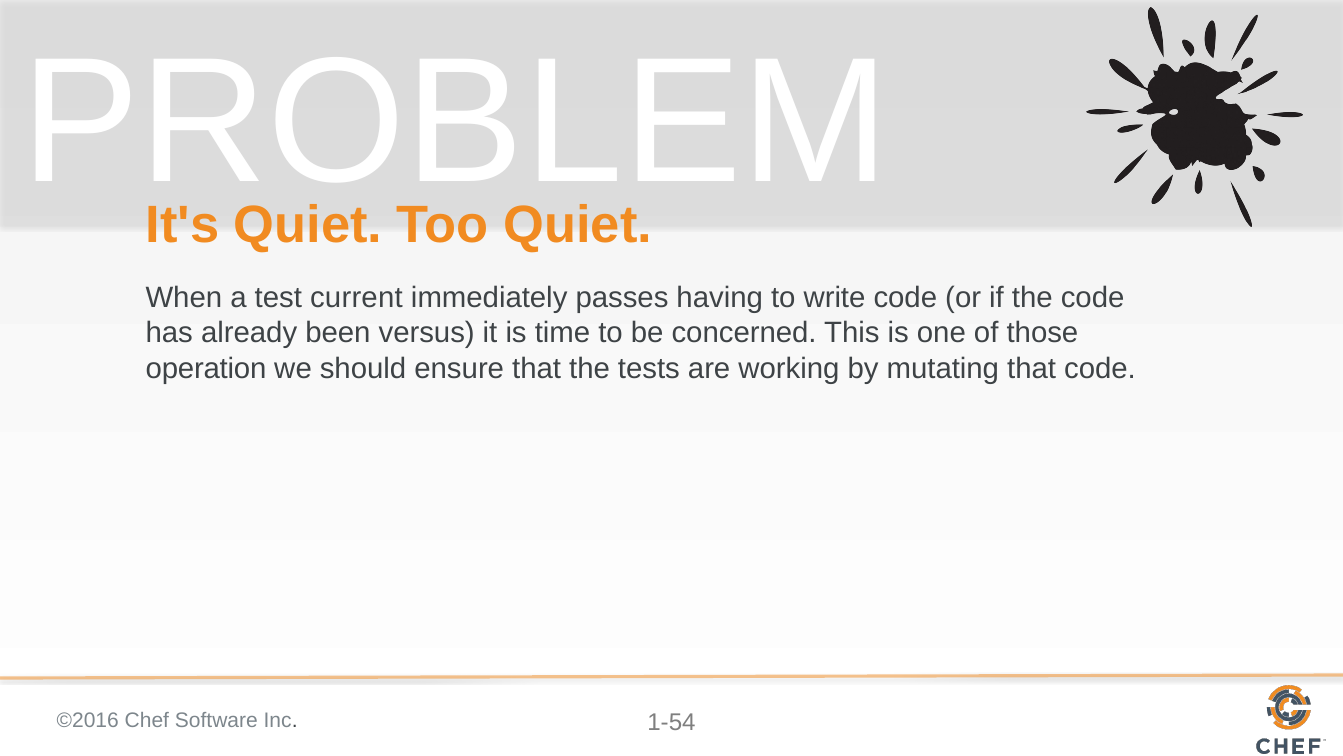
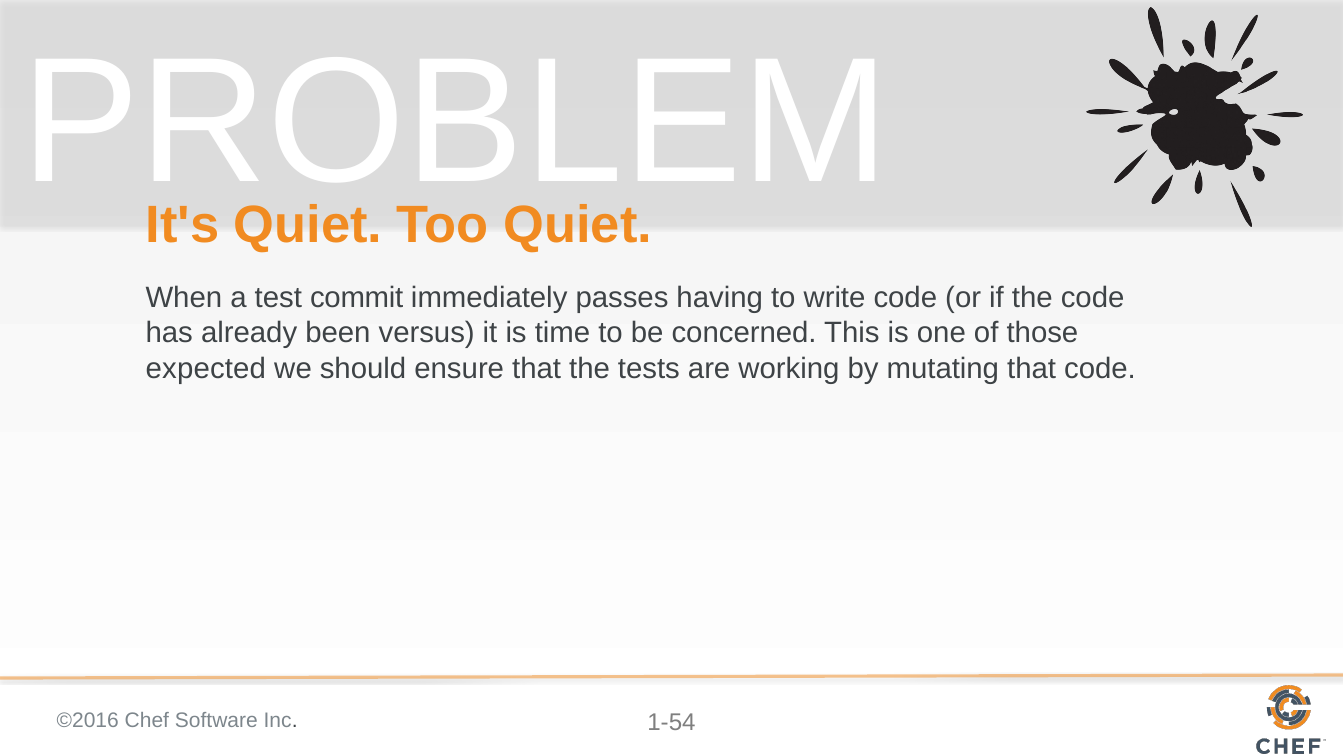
current: current -> commit
operation: operation -> expected
